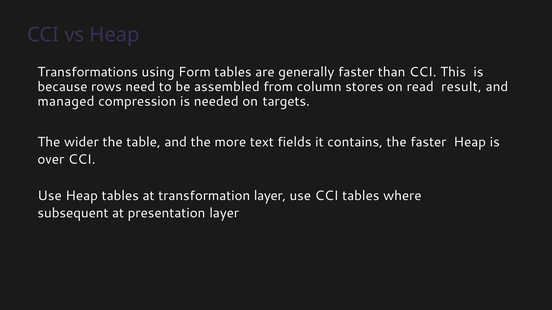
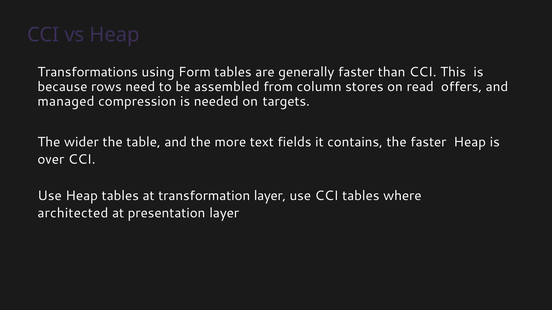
result: result -> offers
subsequent: subsequent -> architected
